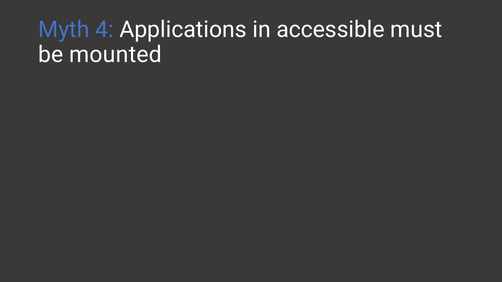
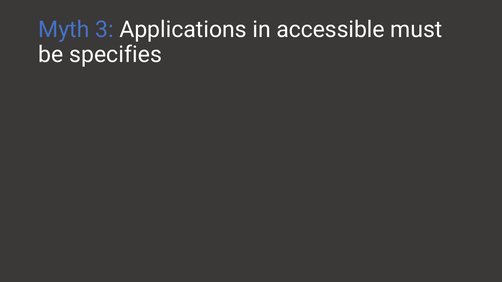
4: 4 -> 3
mounted: mounted -> specifies
